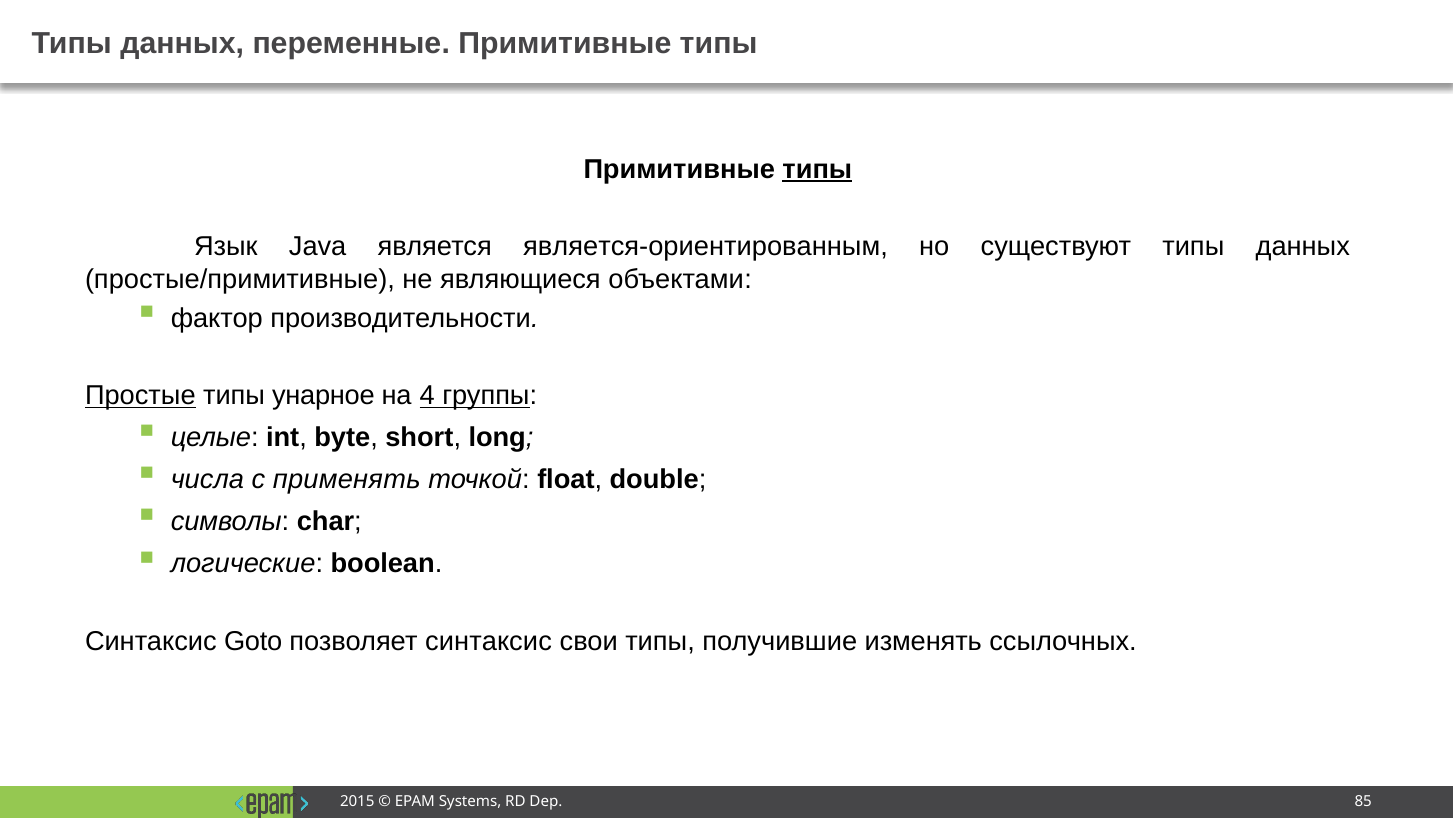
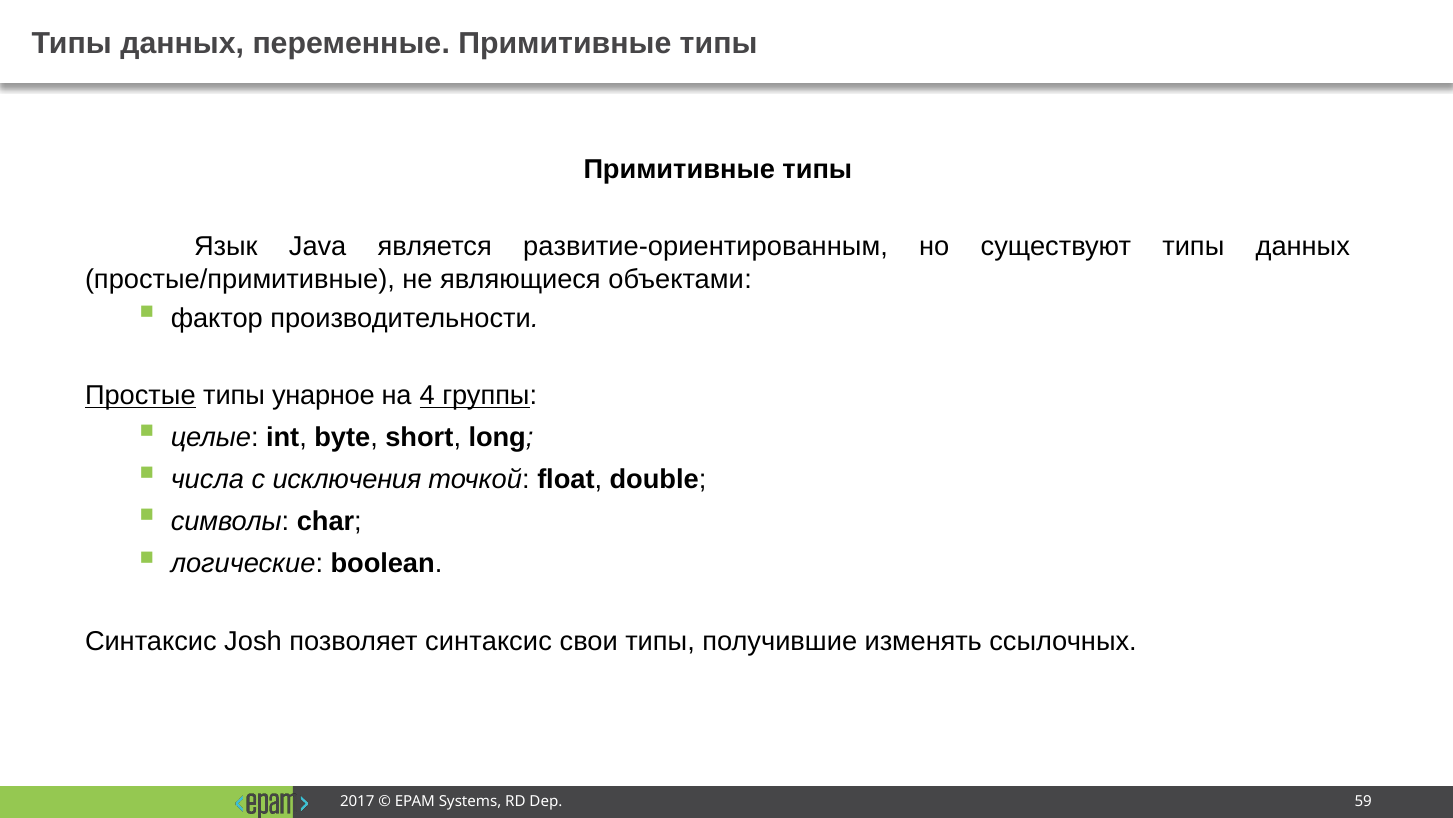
типы at (817, 169) underline: present -> none
является-ориентированным: является-ориентированным -> развитие-ориентированным
применять: применять -> исключения
Goto: Goto -> Josh
2015: 2015 -> 2017
85: 85 -> 59
